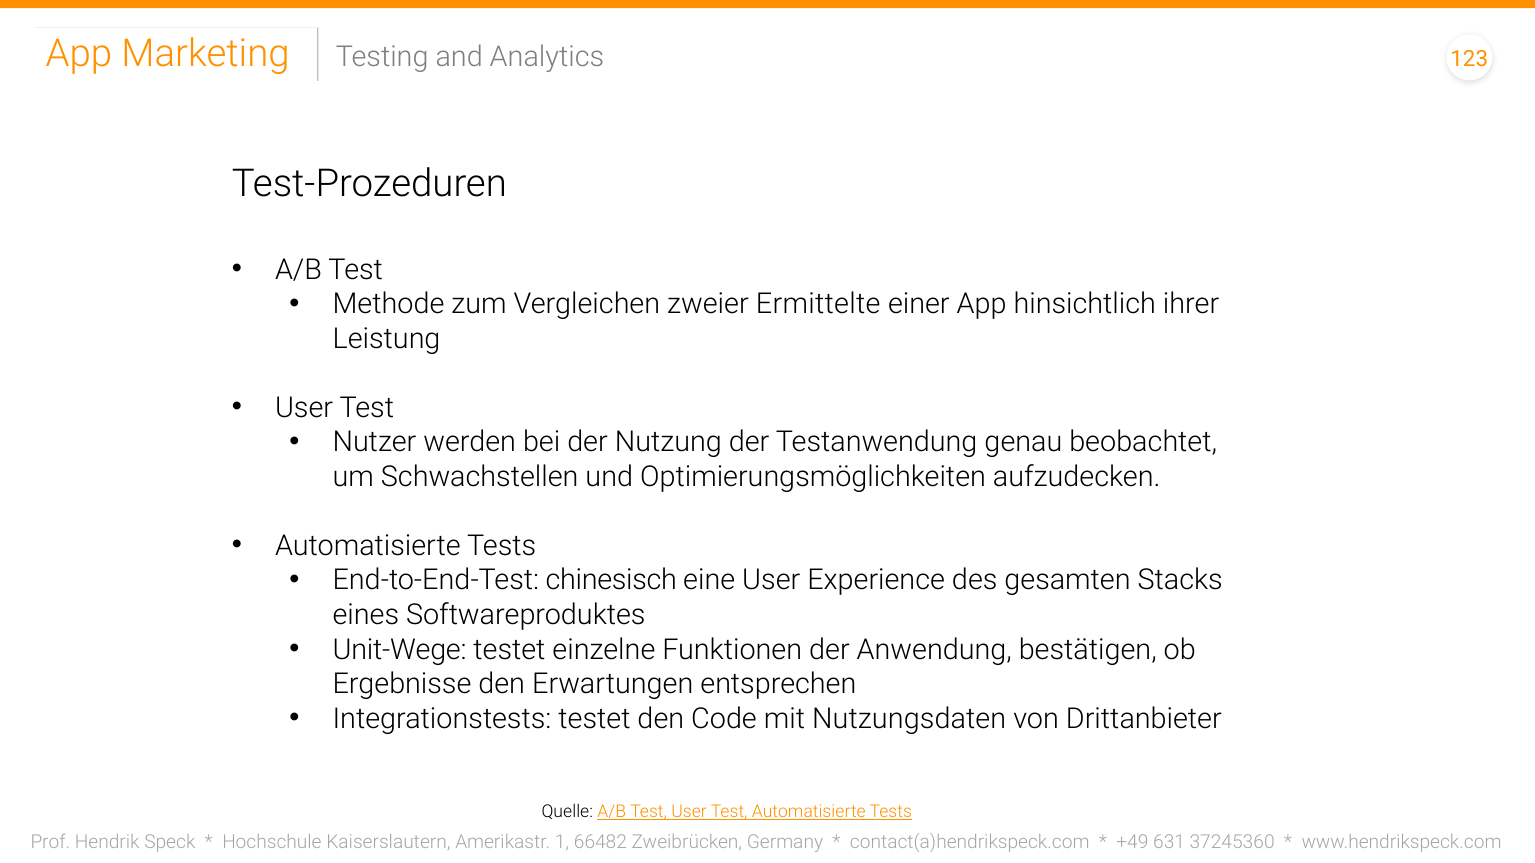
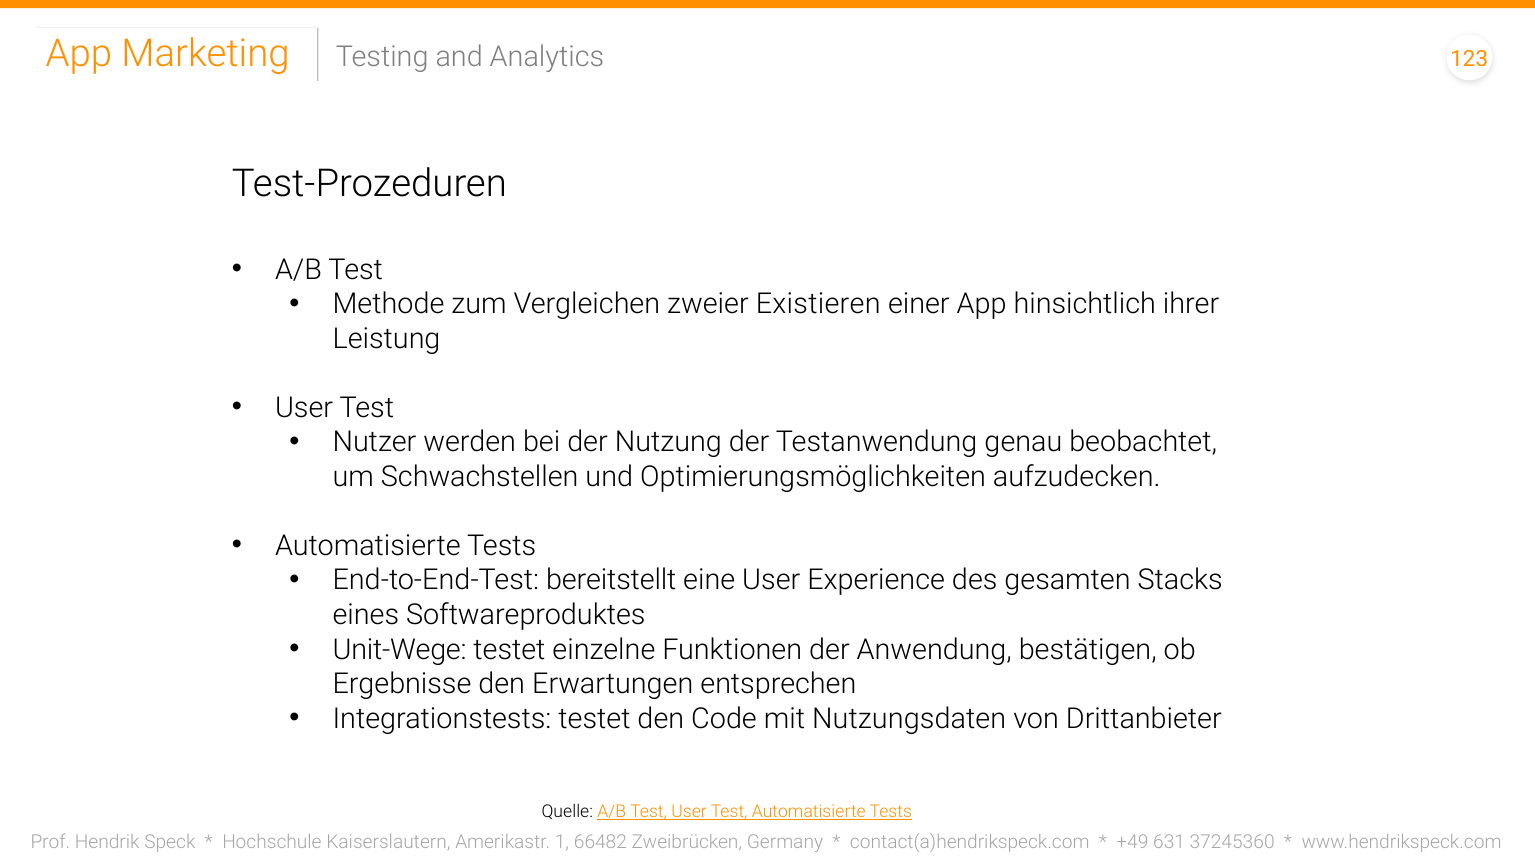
Ermittelte: Ermittelte -> Existieren
chinesisch: chinesisch -> bereitstellt
